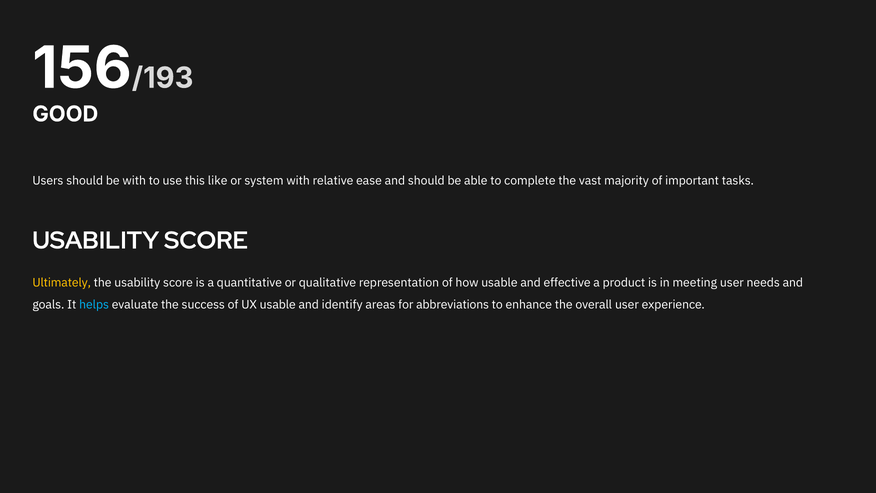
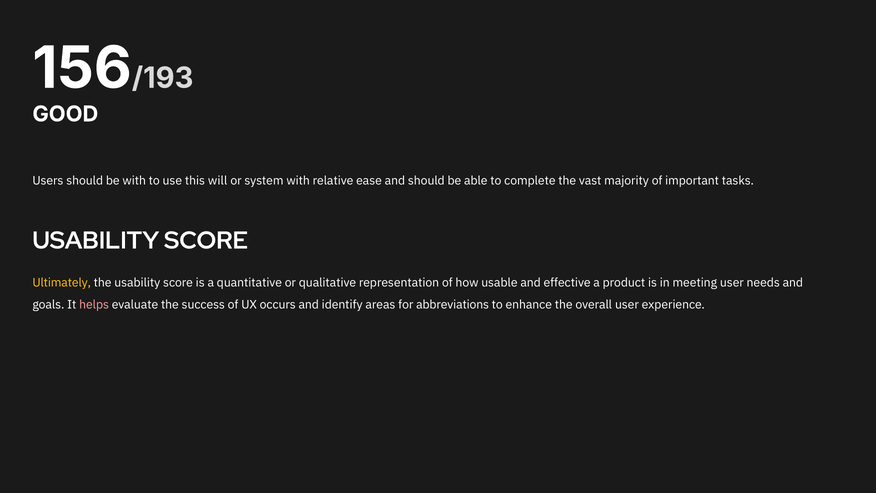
like: like -> will
helps colour: light blue -> pink
UX usable: usable -> occurs
